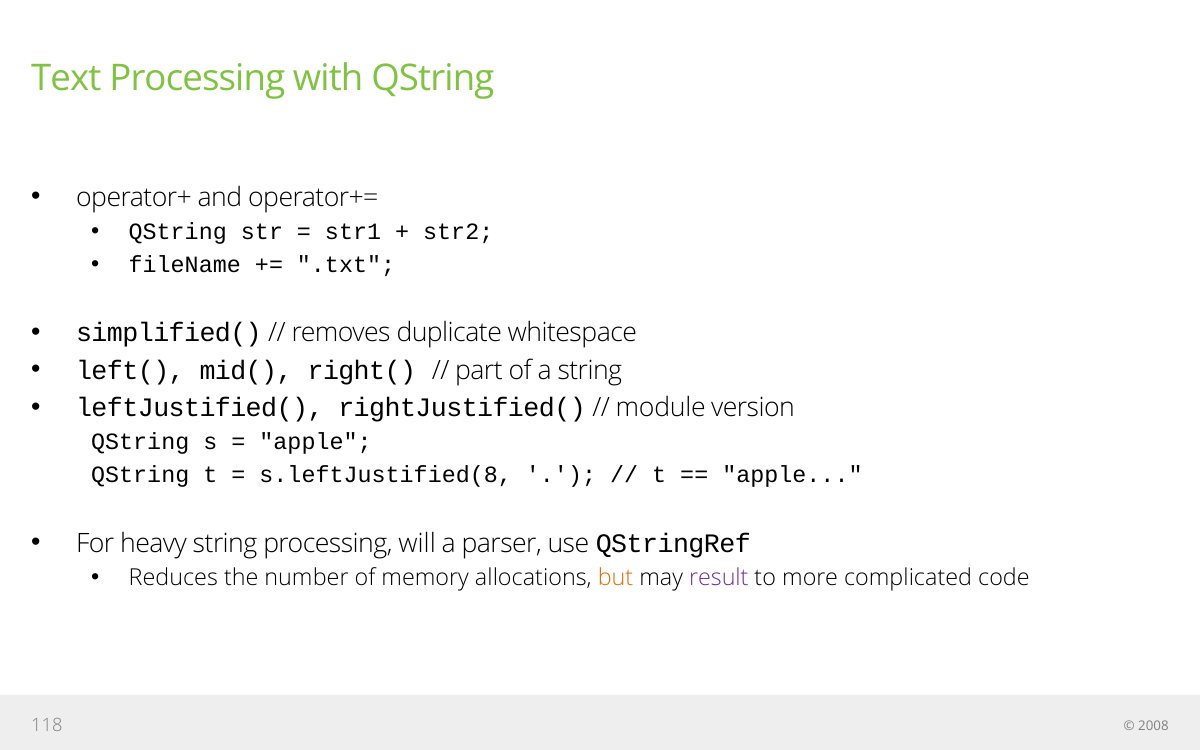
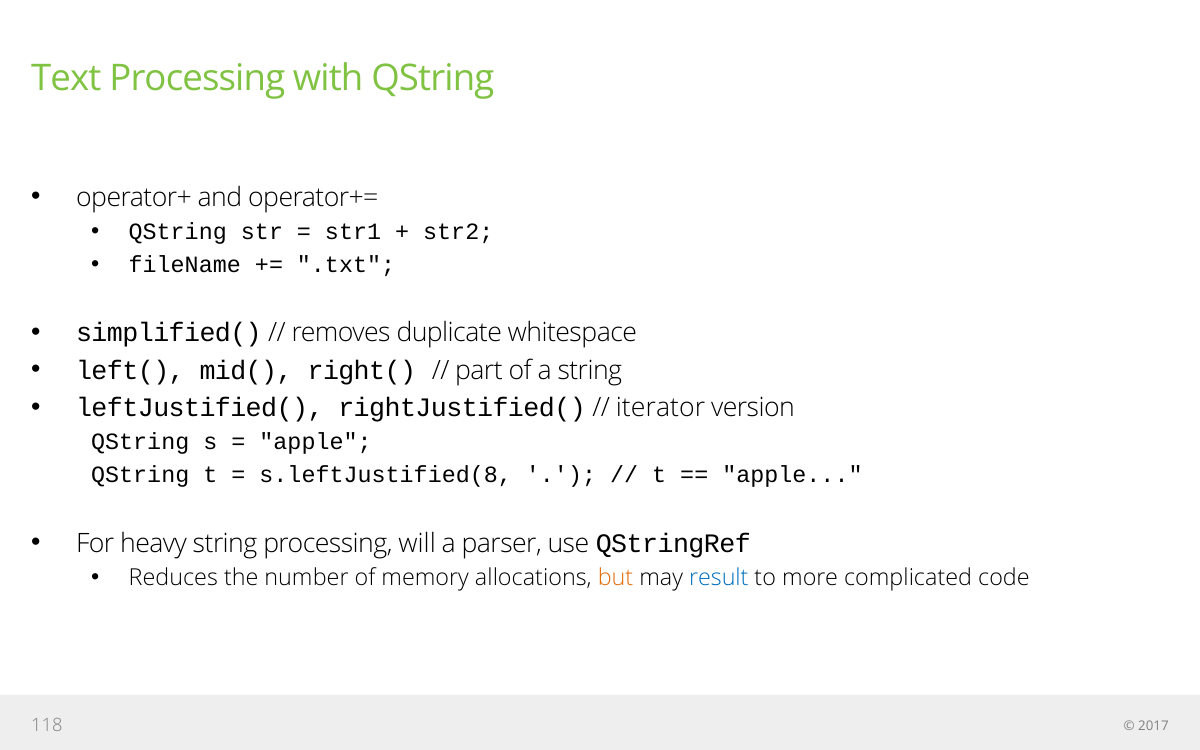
module: module -> iterator
result colour: purple -> blue
2008: 2008 -> 2017
